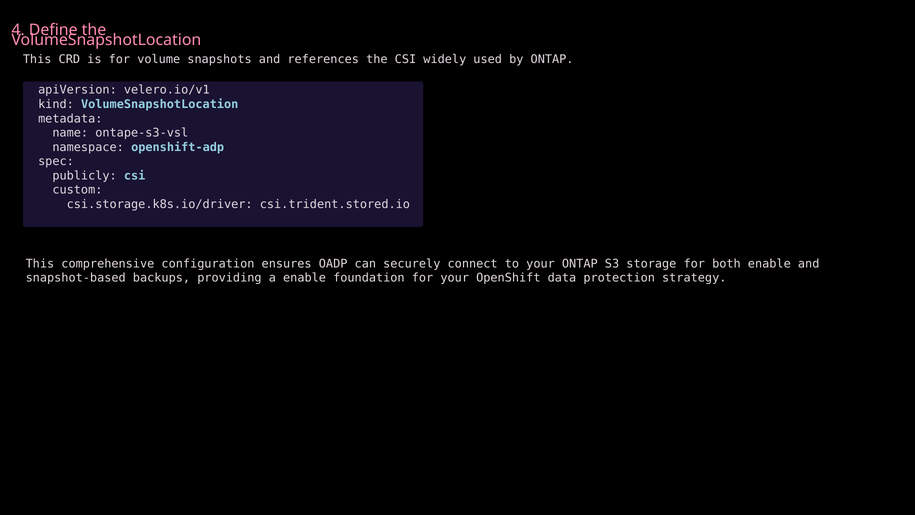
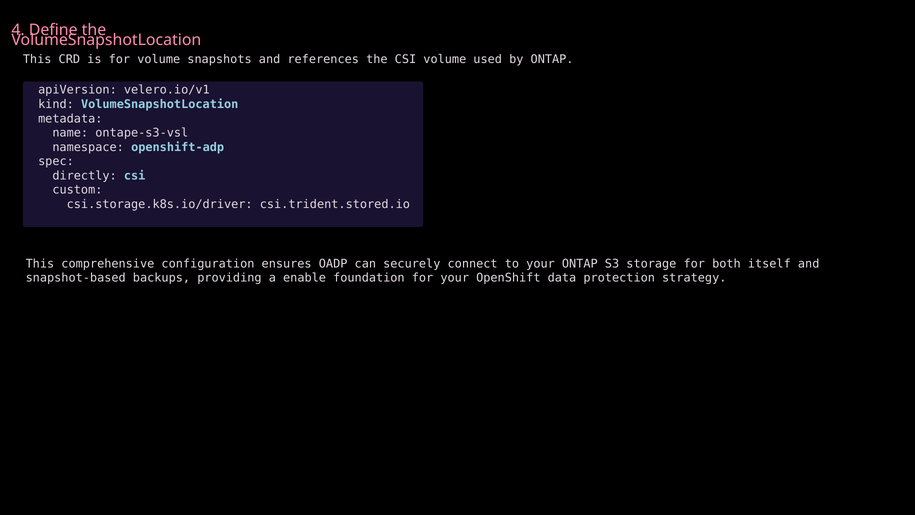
CSI widely: widely -> volume
publicly: publicly -> directly
both enable: enable -> itself
